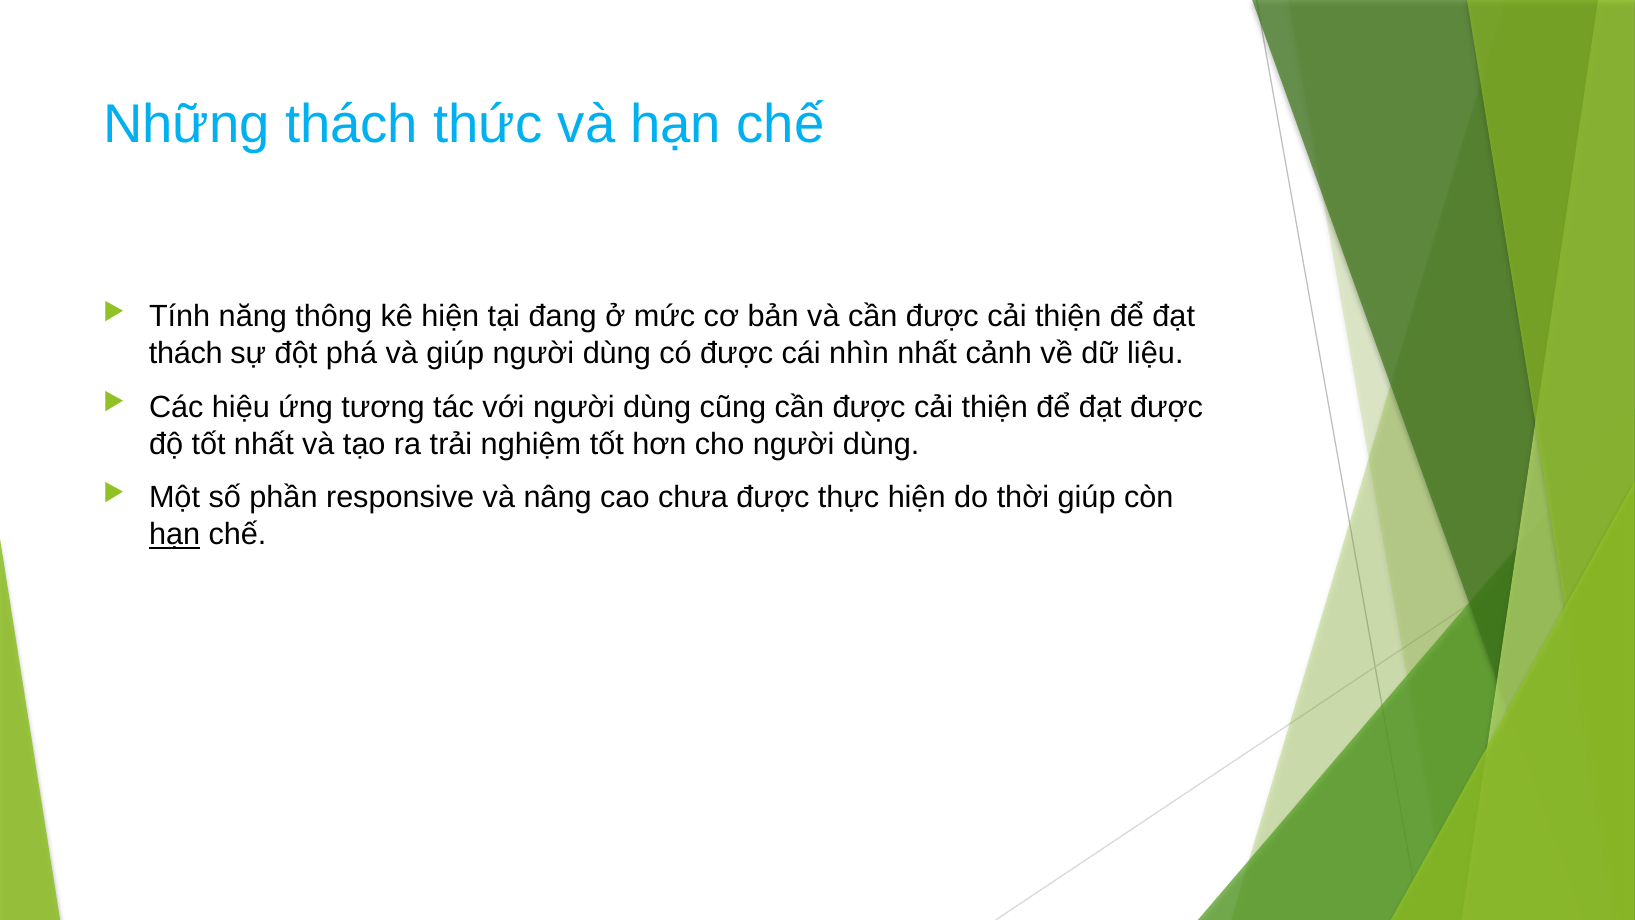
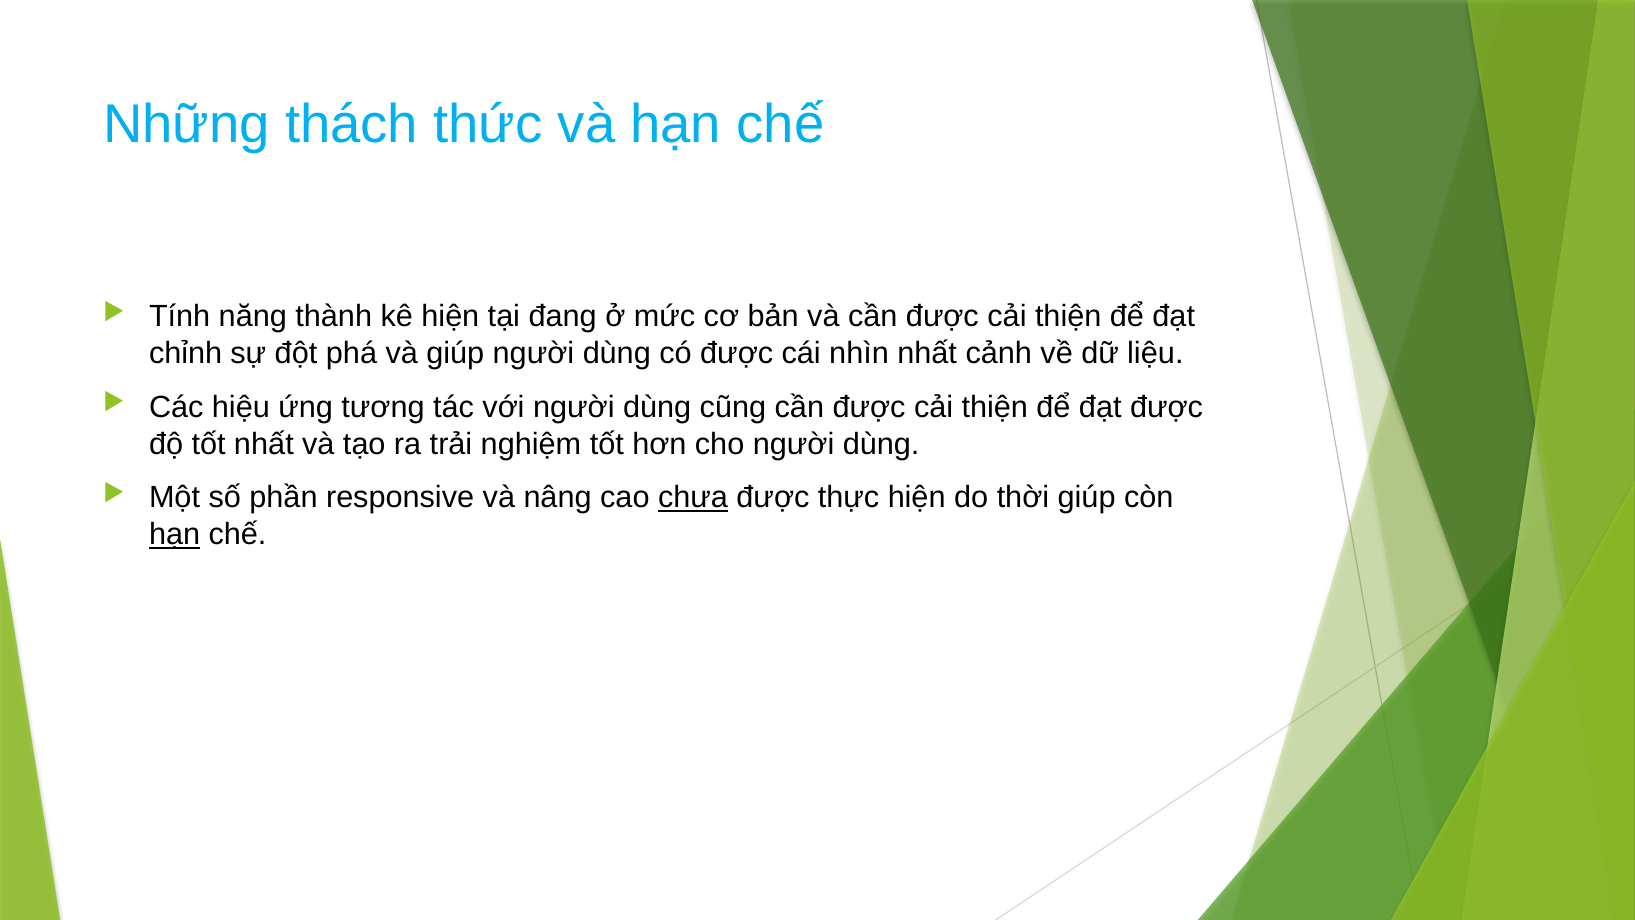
thông: thông -> thành
thách at (186, 353): thách -> chỉnh
chưa underline: none -> present
